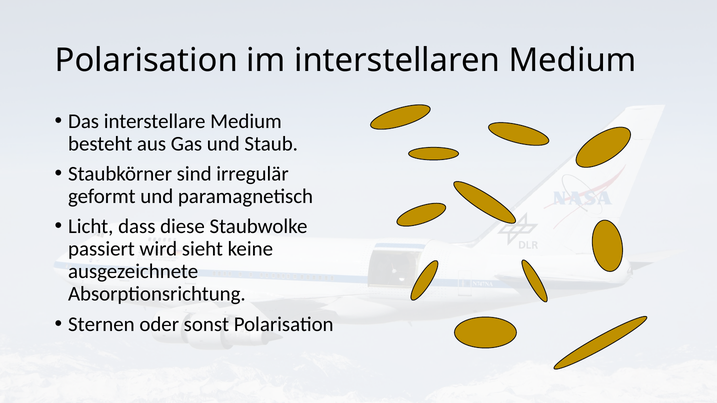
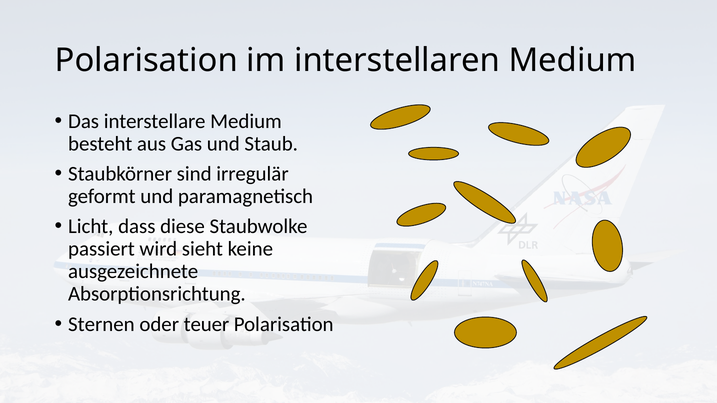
sonst: sonst -> teuer
